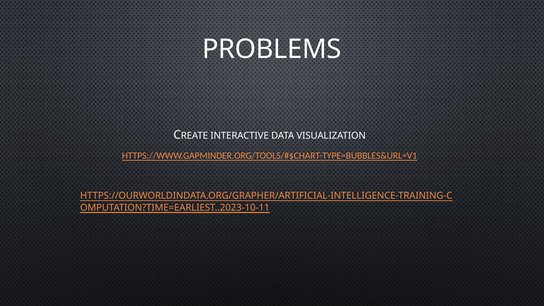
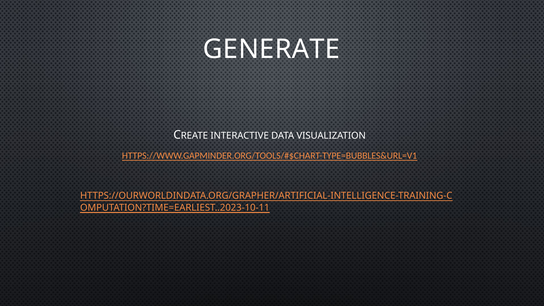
PROBLEMS: PROBLEMS -> GENERATE
